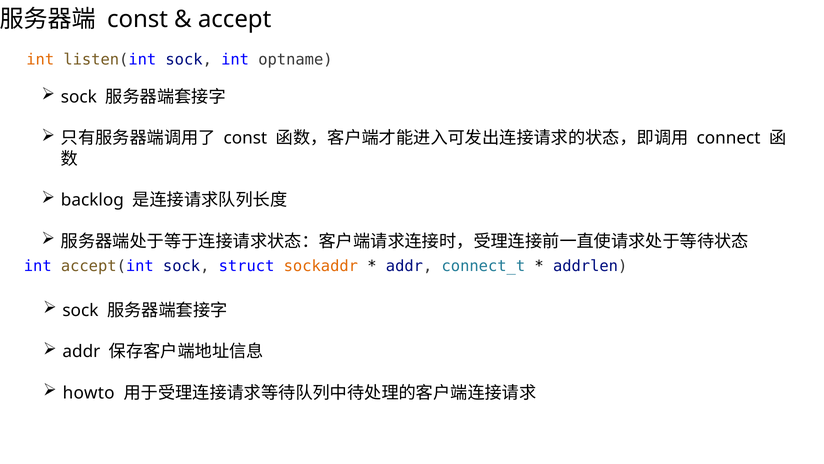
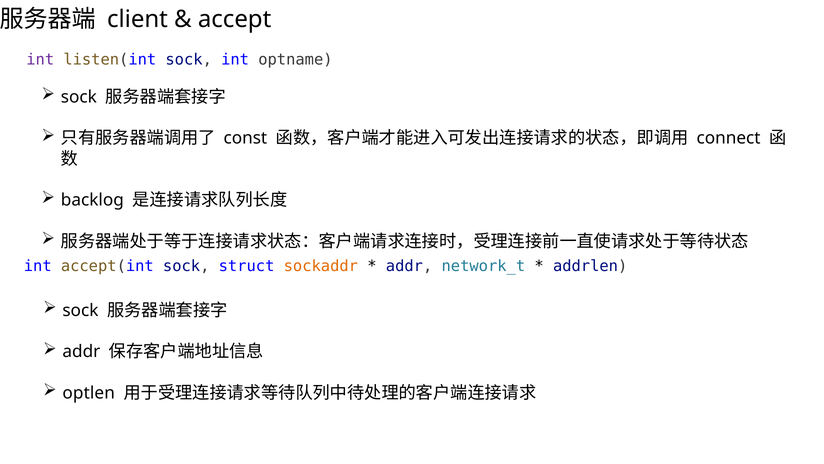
const at (137, 19): const -> client
int at (40, 60) colour: orange -> purple
connect_t: connect_t -> network_t
howto: howto -> optlen
